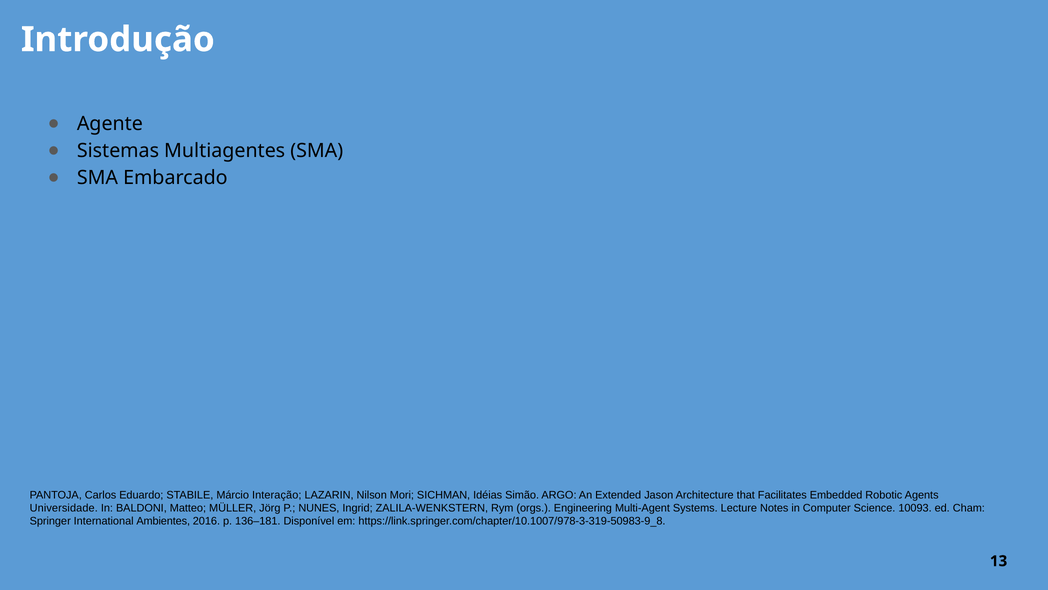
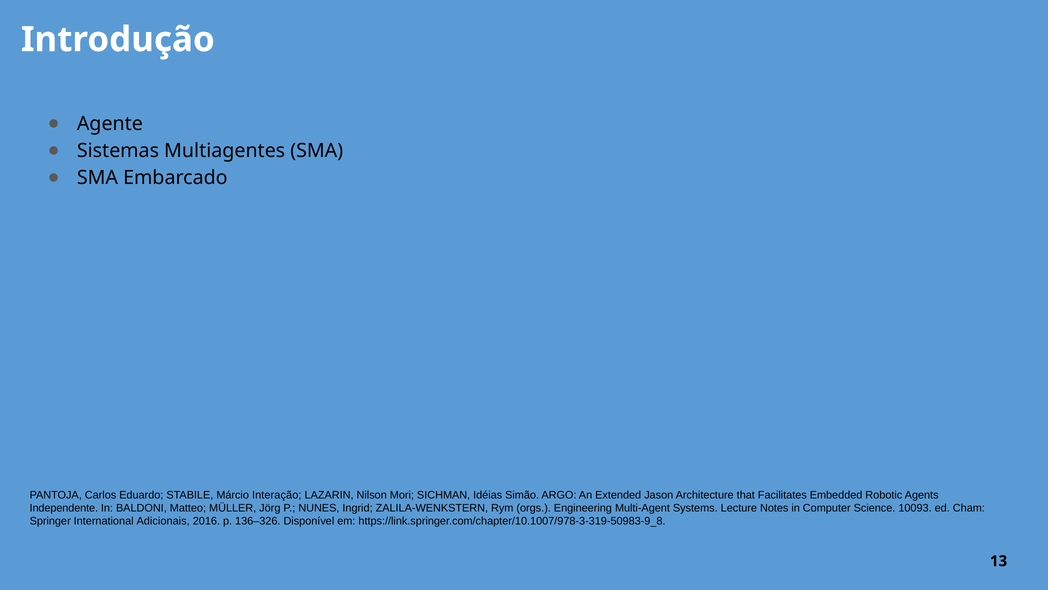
Universidade: Universidade -> Independente
Ambientes: Ambientes -> Adicionais
136–181: 136–181 -> 136–326
